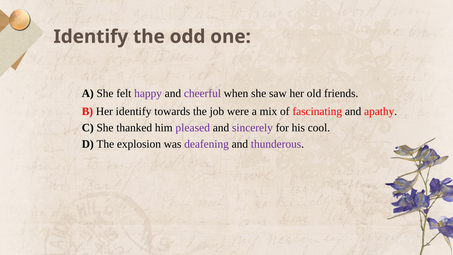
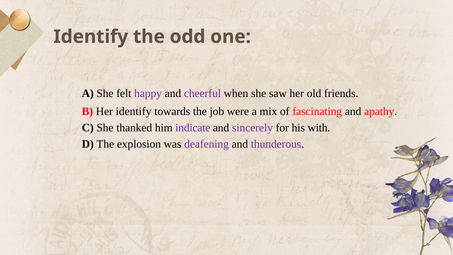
pleased: pleased -> indicate
cool: cool -> with
